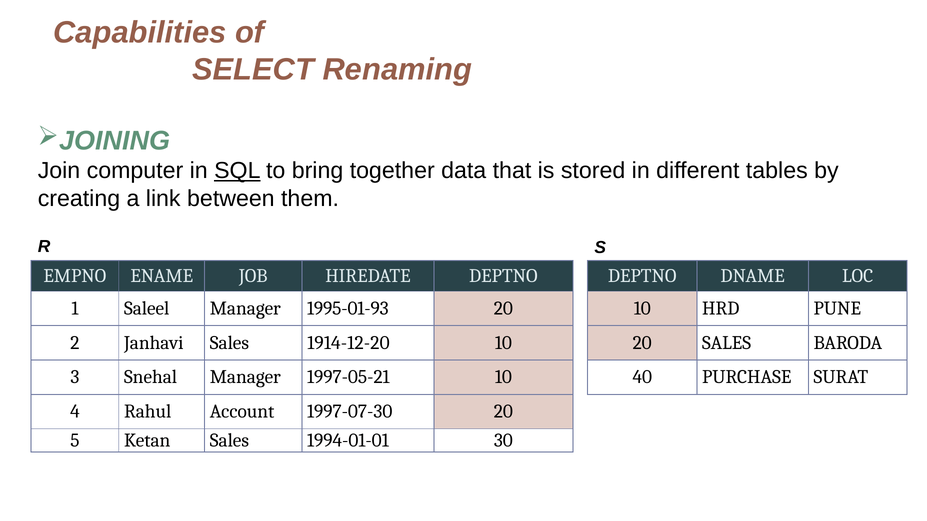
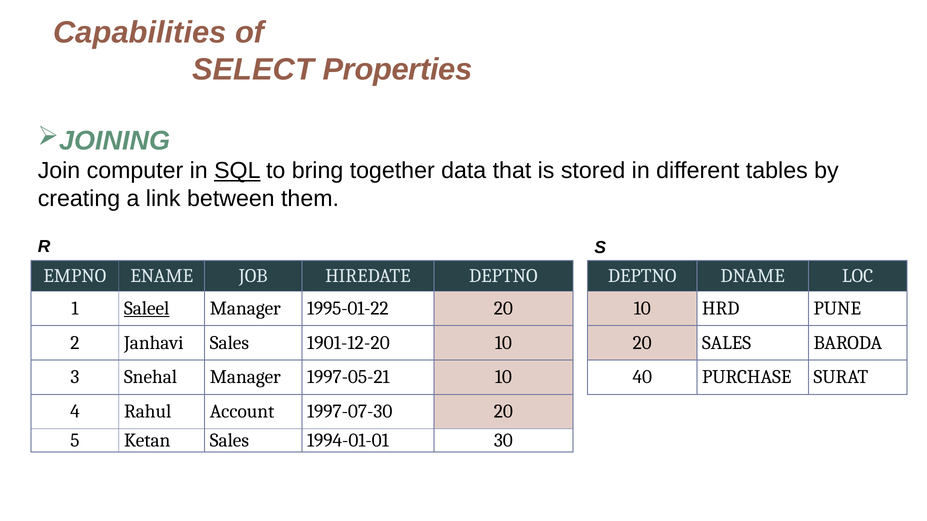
Renaming: Renaming -> Properties
Saleel underline: none -> present
1995-01-93: 1995-01-93 -> 1995-01-22
1914-12-20: 1914-12-20 -> 1901-12-20
